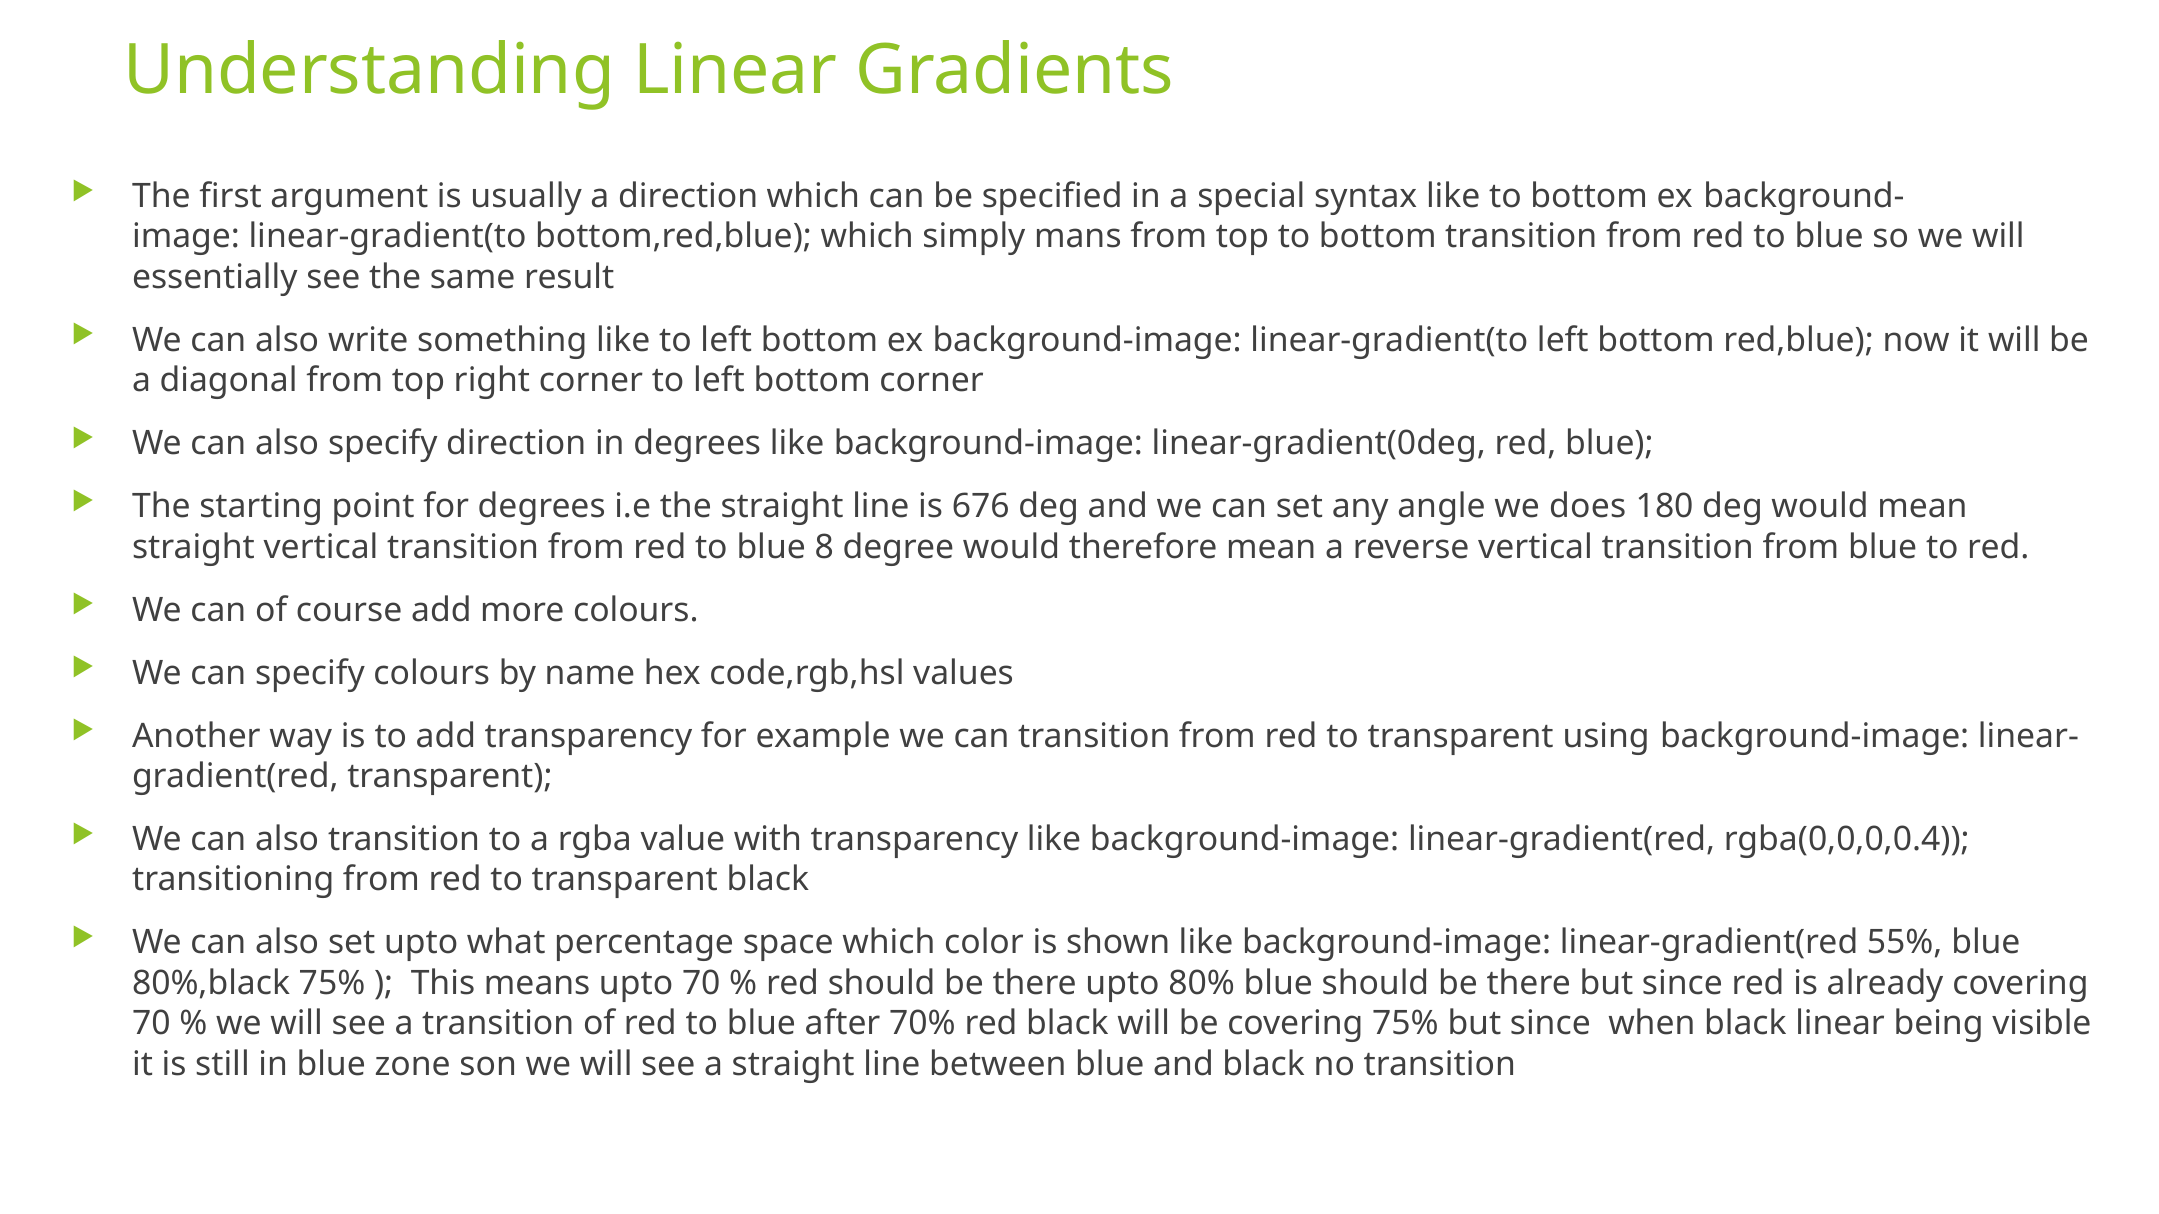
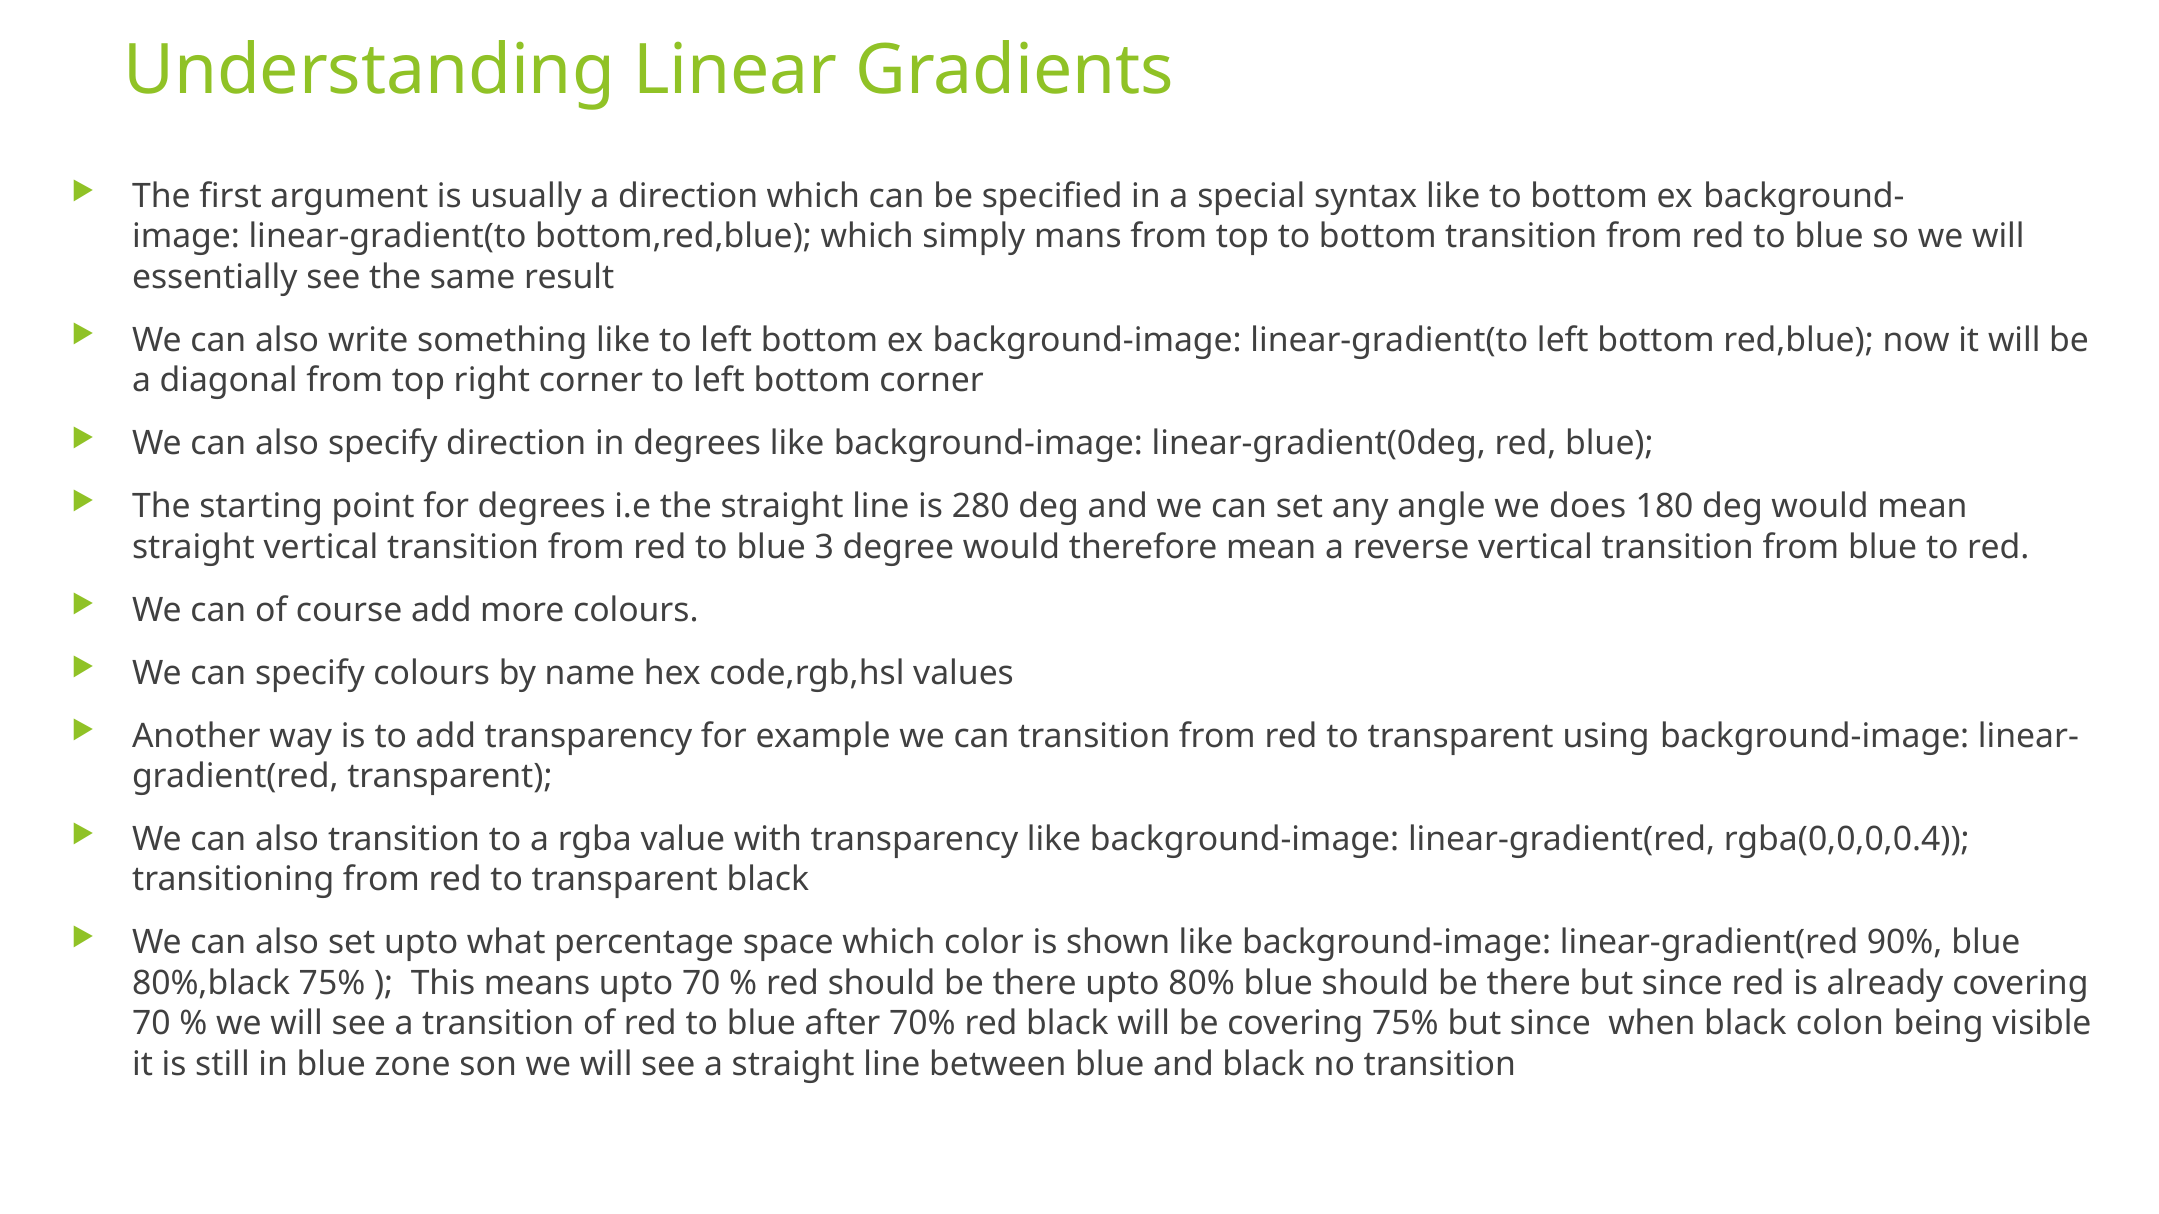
676: 676 -> 280
8: 8 -> 3
55%: 55% -> 90%
black linear: linear -> colon
